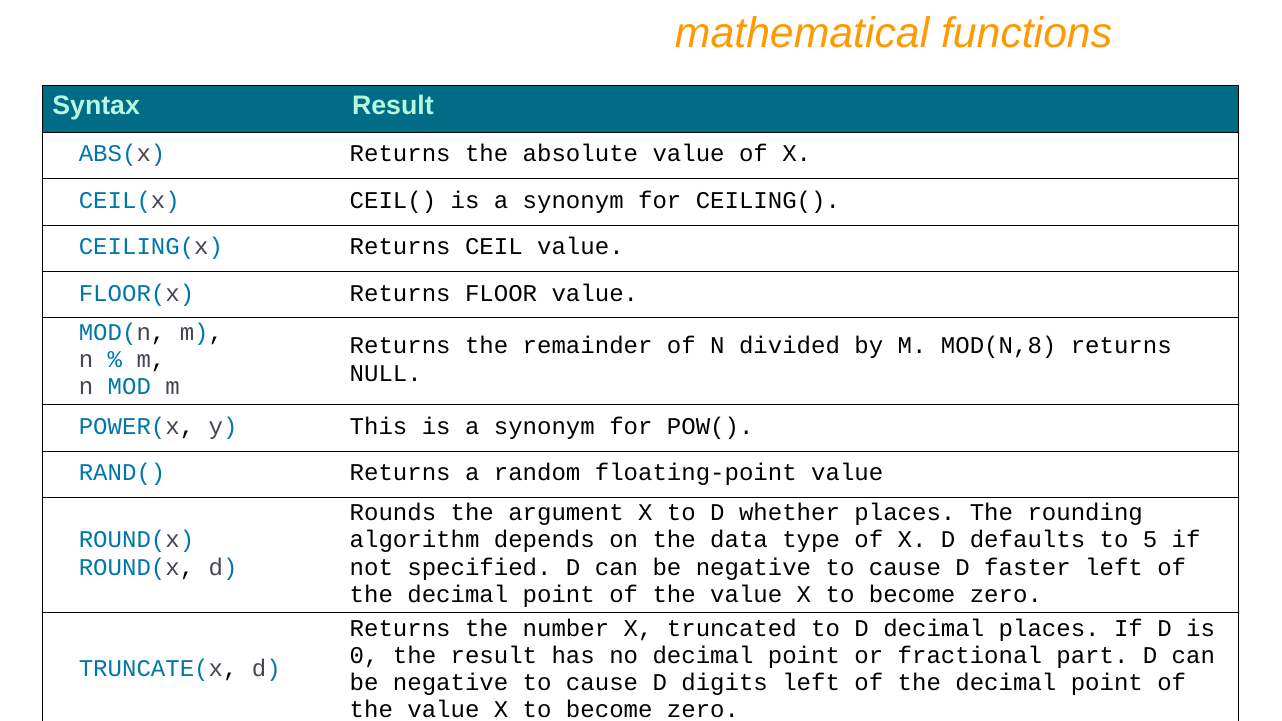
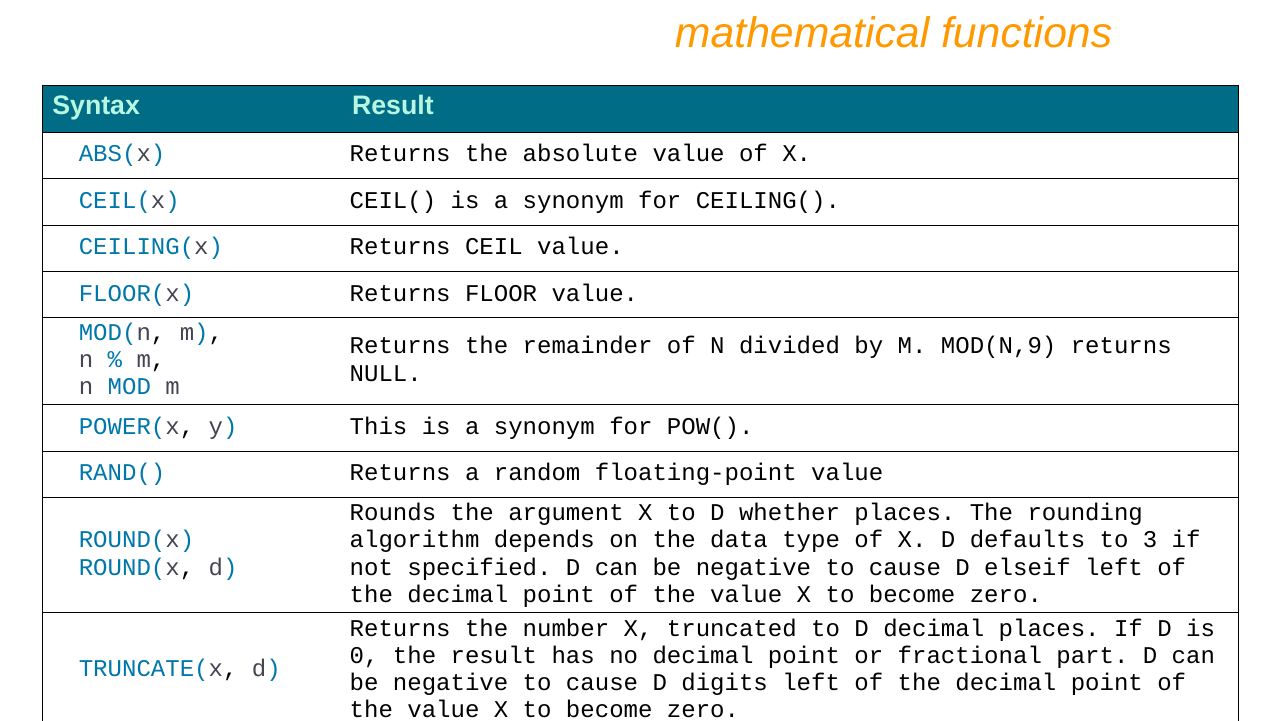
MOD(N,8: MOD(N,8 -> MOD(N,9
5: 5 -> 3
faster: faster -> elseif
